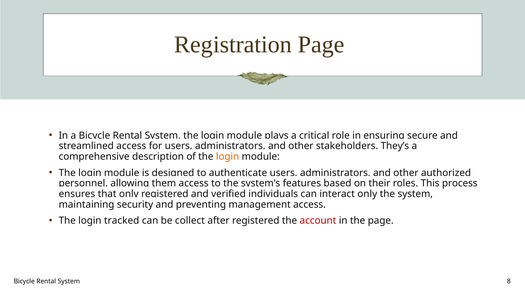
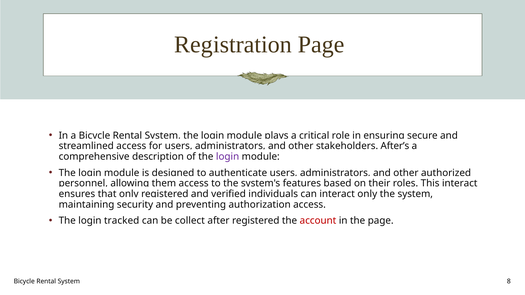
They’s: They’s -> After’s
login at (228, 157) colour: orange -> purple
process at (460, 184): process -> interact
management: management -> authorization
